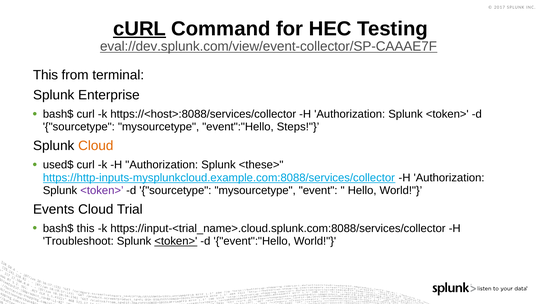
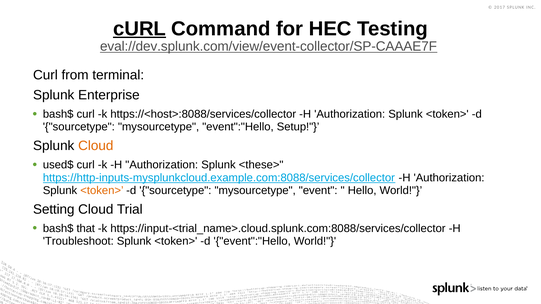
This at (45, 75): This -> Curl
Steps: Steps -> Setup
<token> at (102, 191) colour: purple -> orange
Events: Events -> Setting
bash$ this: this -> that
<token> at (176, 241) underline: present -> none
